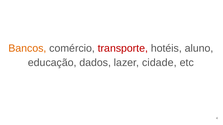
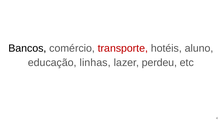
Bancos colour: orange -> black
dados: dados -> linhas
cidade: cidade -> perdeu
